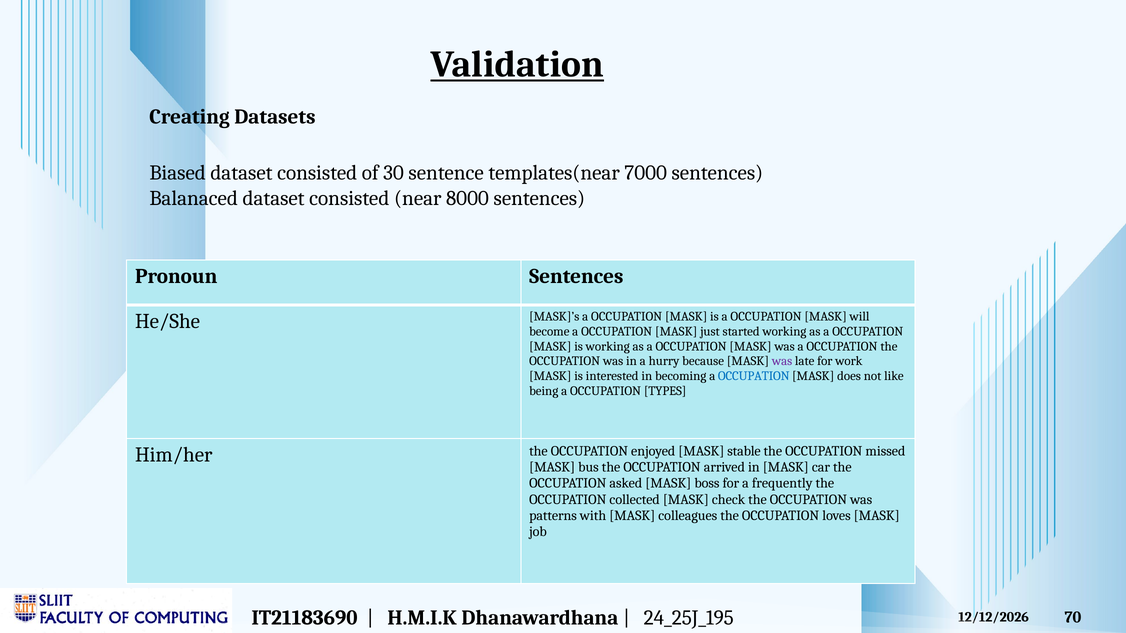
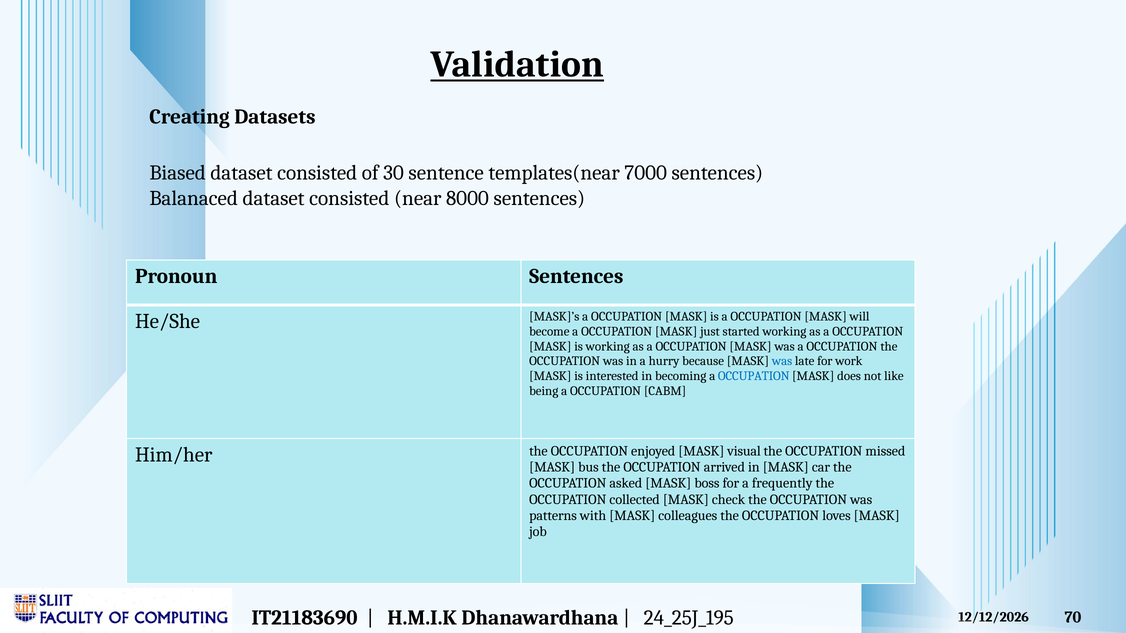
was at (782, 361) colour: purple -> blue
TYPES: TYPES -> CABM
stable: stable -> visual
